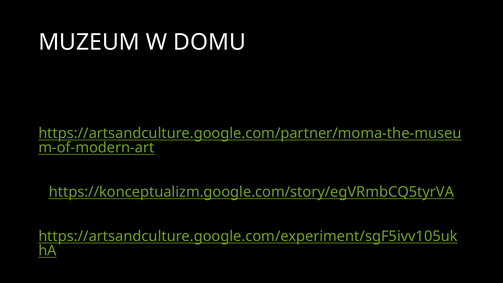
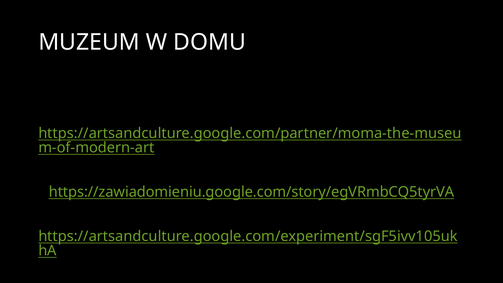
https://konceptualizm.google.com/story/egVRmbCQ5tyrVA: https://konceptualizm.google.com/story/egVRmbCQ5tyrVA -> https://zawiadomieniu.google.com/story/egVRmbCQ5tyrVA
